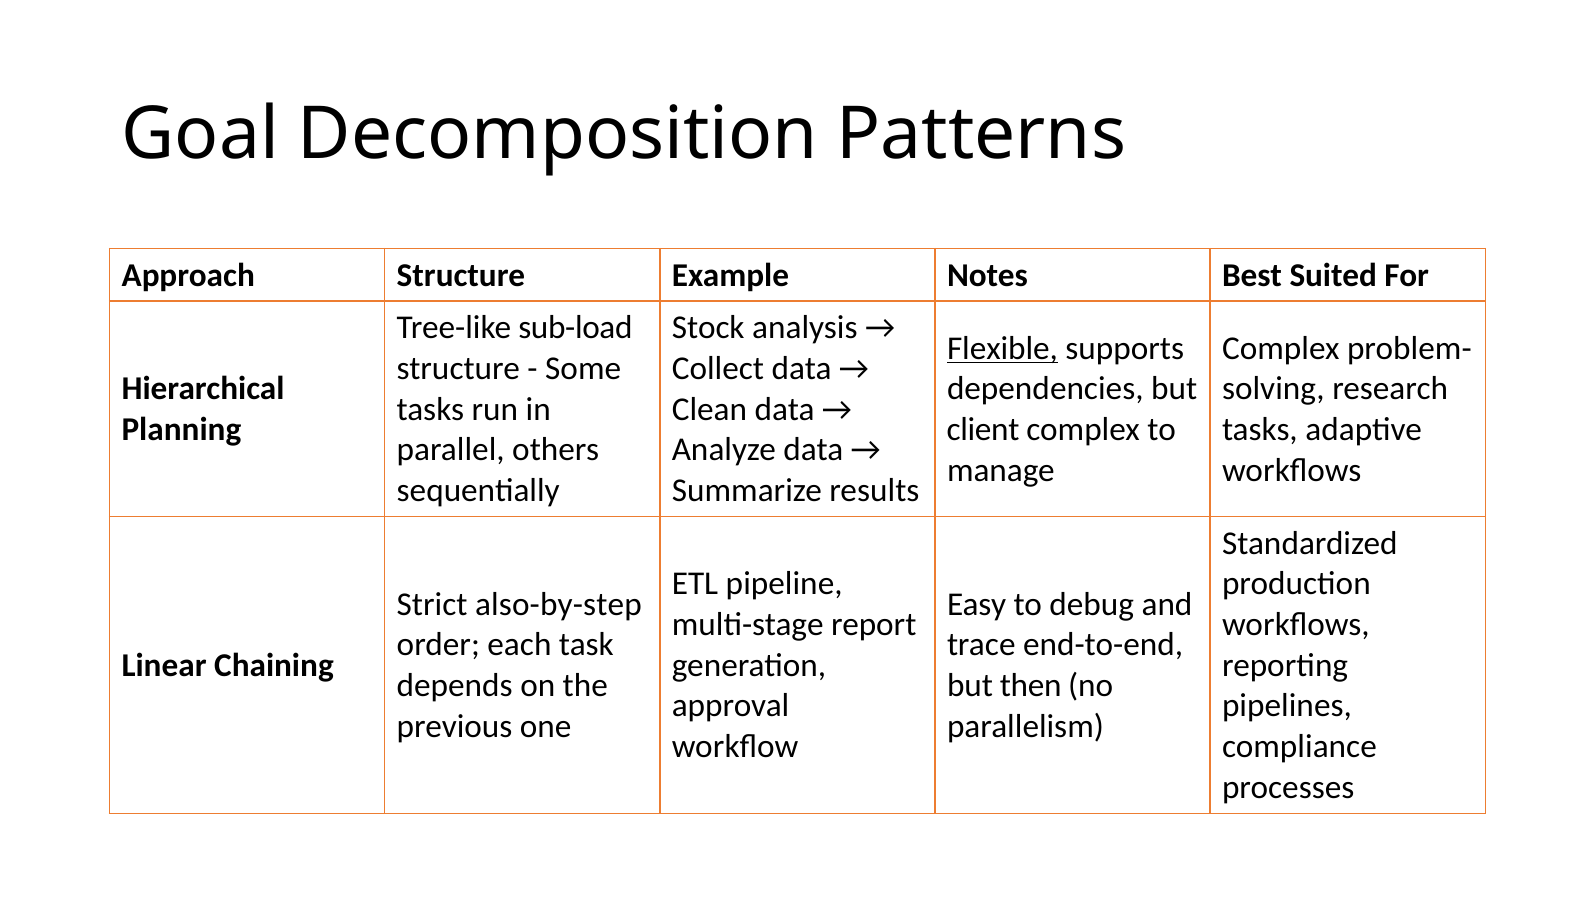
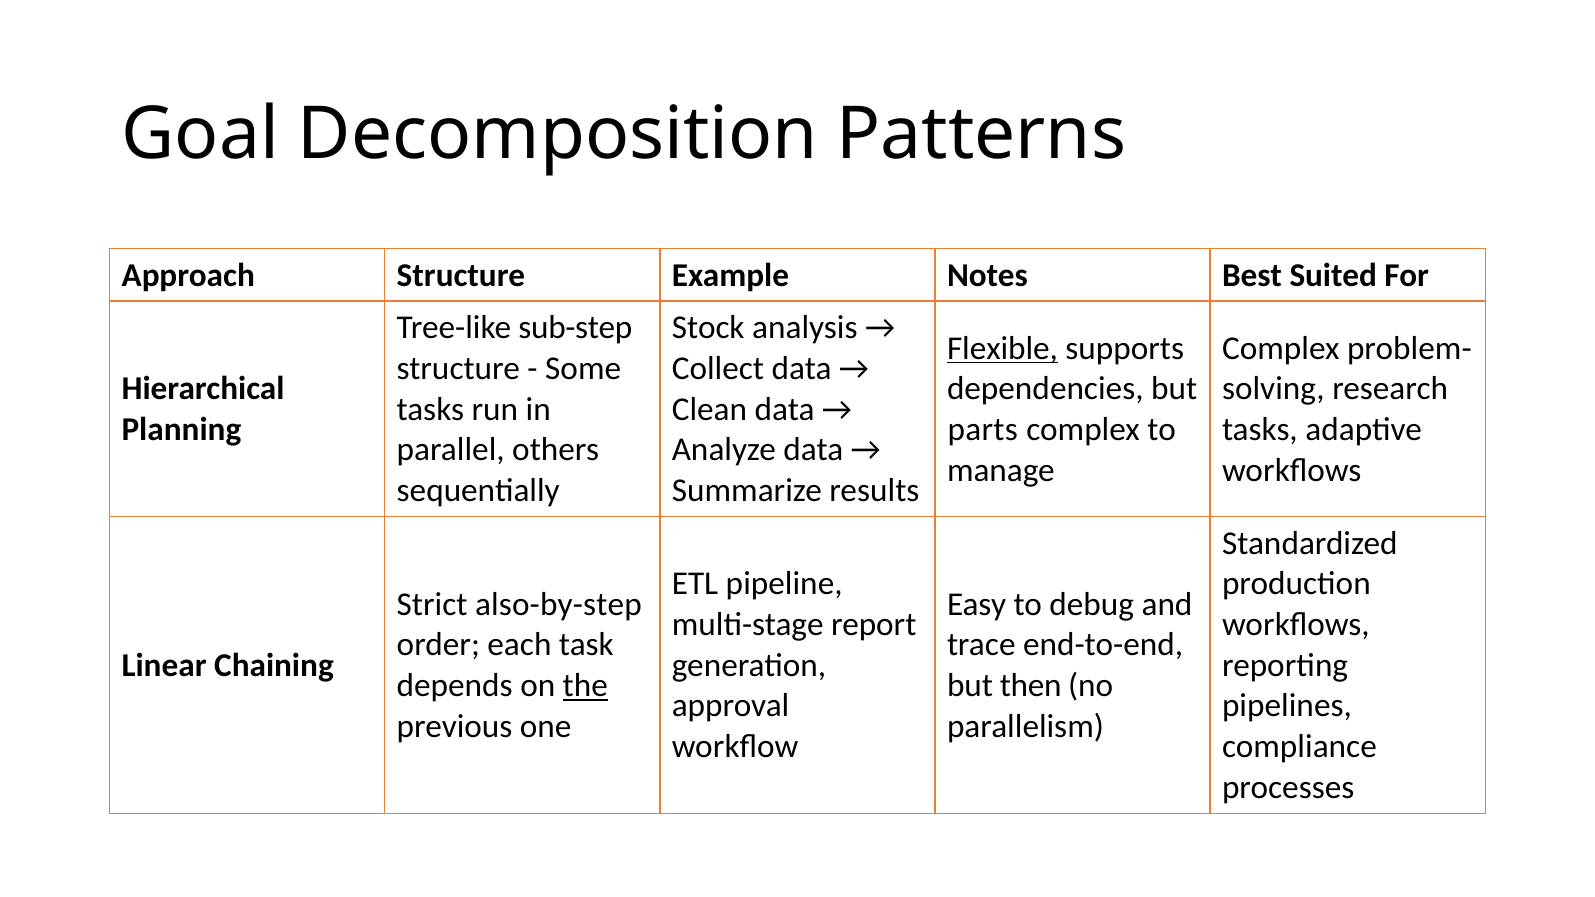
sub-load: sub-load -> sub-step
client: client -> parts
the underline: none -> present
